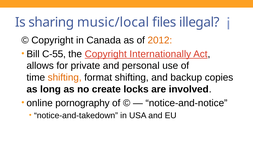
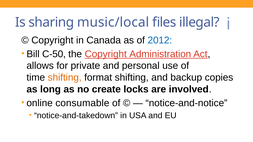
2012 colour: orange -> blue
C-55: C-55 -> C-50
Internationally: Internationally -> Administration
pornography: pornography -> consumable
